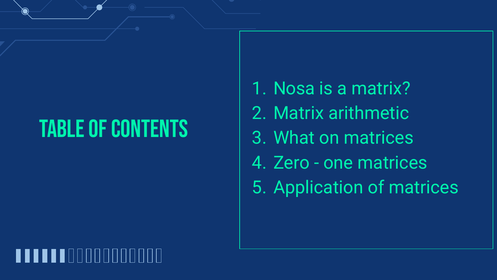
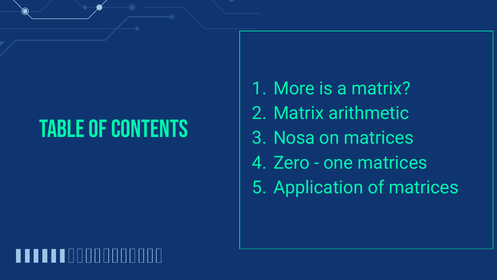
Nosa: Nosa -> More
What: What -> Nosa
